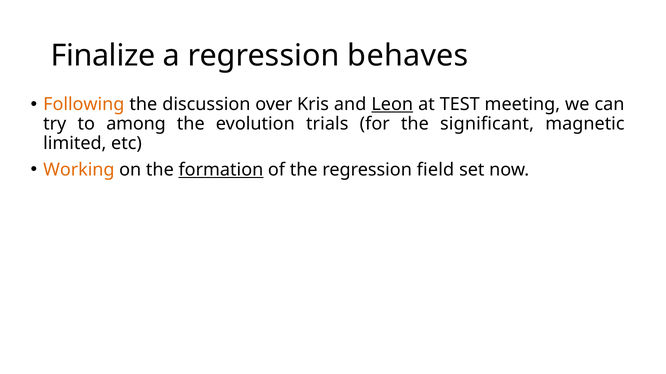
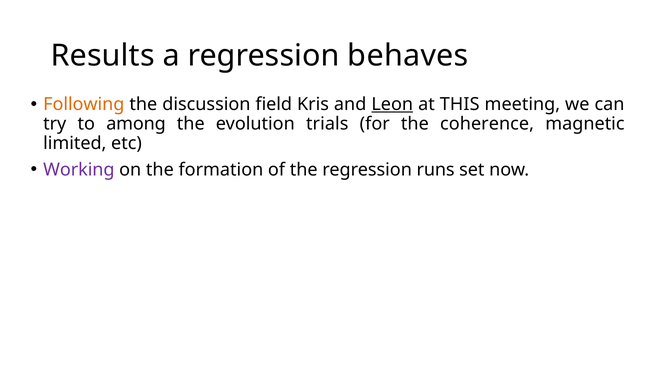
Finalize: Finalize -> Results
over: over -> field
TEST: TEST -> THIS
significant: significant -> coherence
Working colour: orange -> purple
formation underline: present -> none
field: field -> runs
